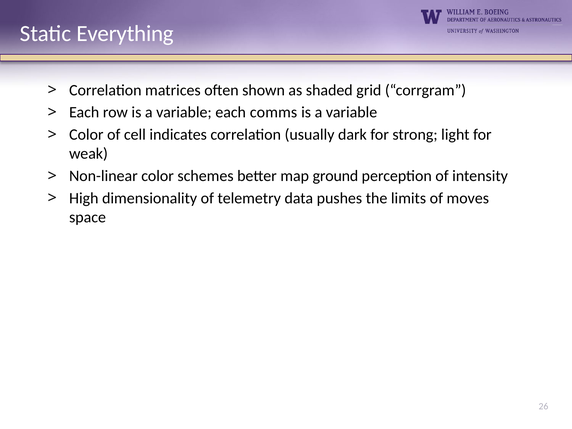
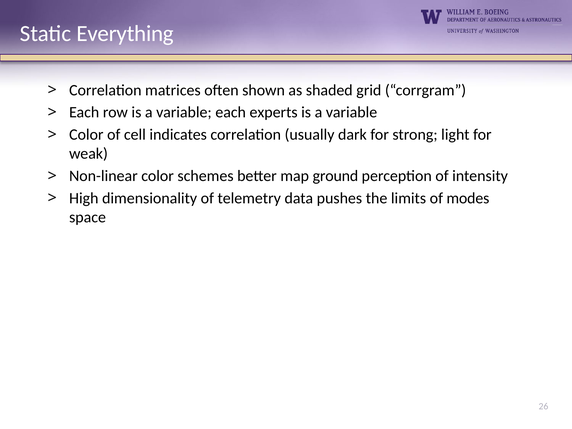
comms: comms -> experts
moves: moves -> modes
